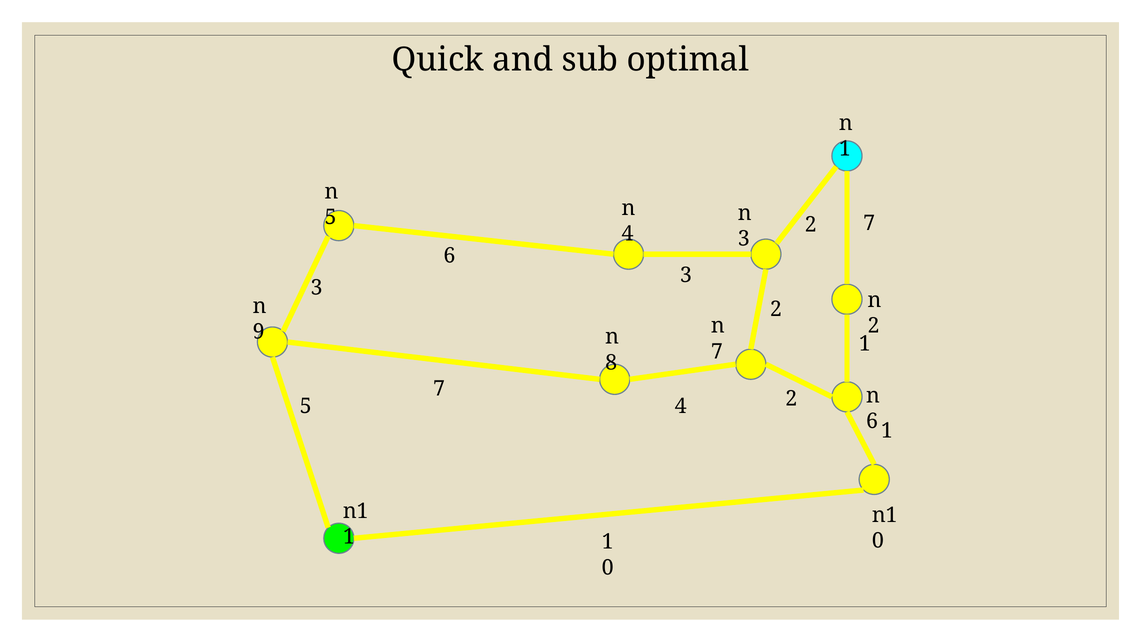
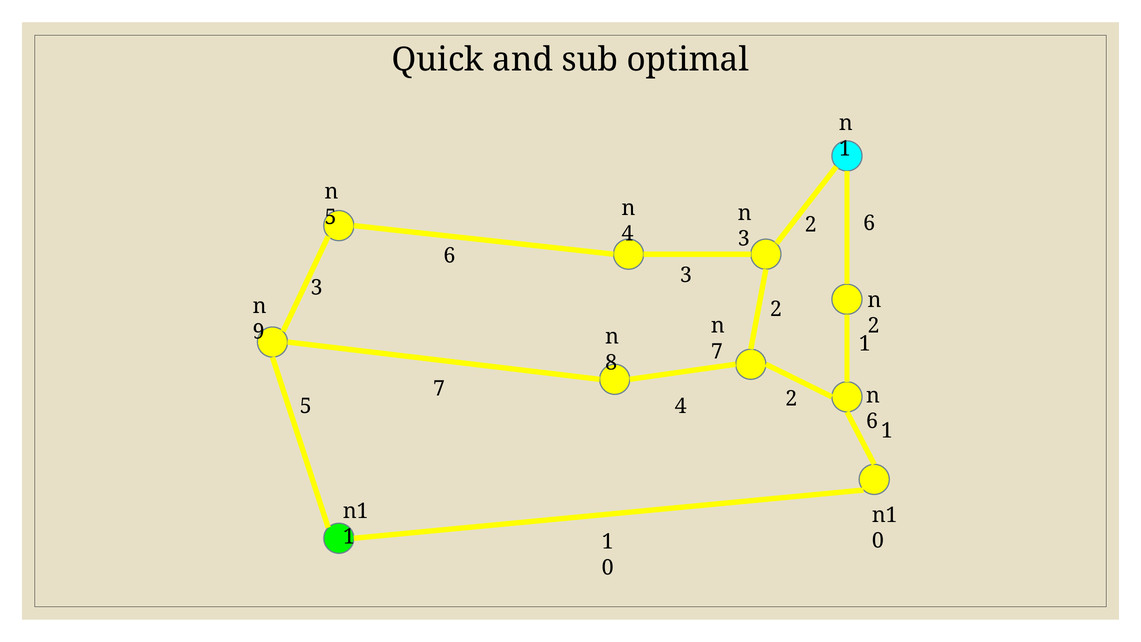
2 7: 7 -> 6
